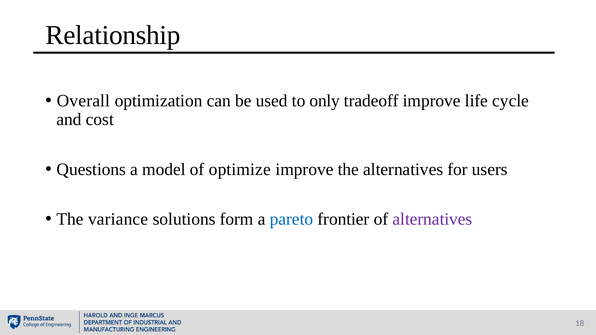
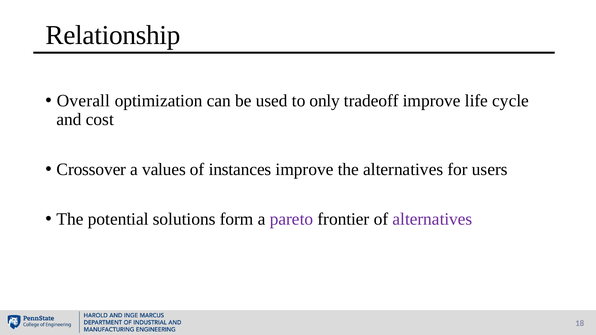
Questions: Questions -> Crossover
model: model -> values
optimize: optimize -> instances
variance: variance -> potential
pareto colour: blue -> purple
